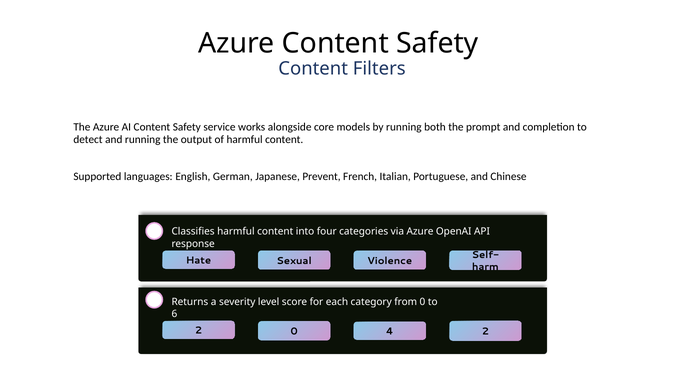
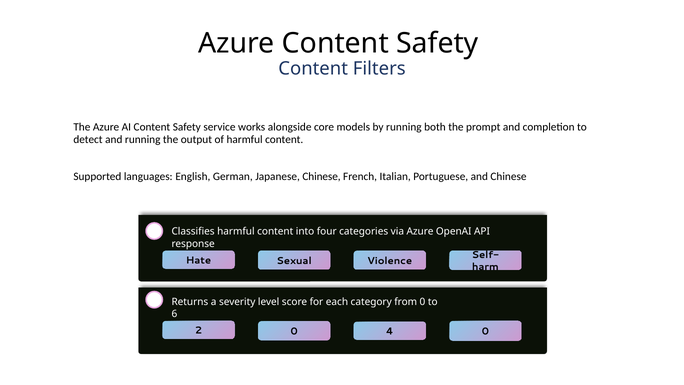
Japanese Prevent: Prevent -> Chinese
4 2: 2 -> 0
